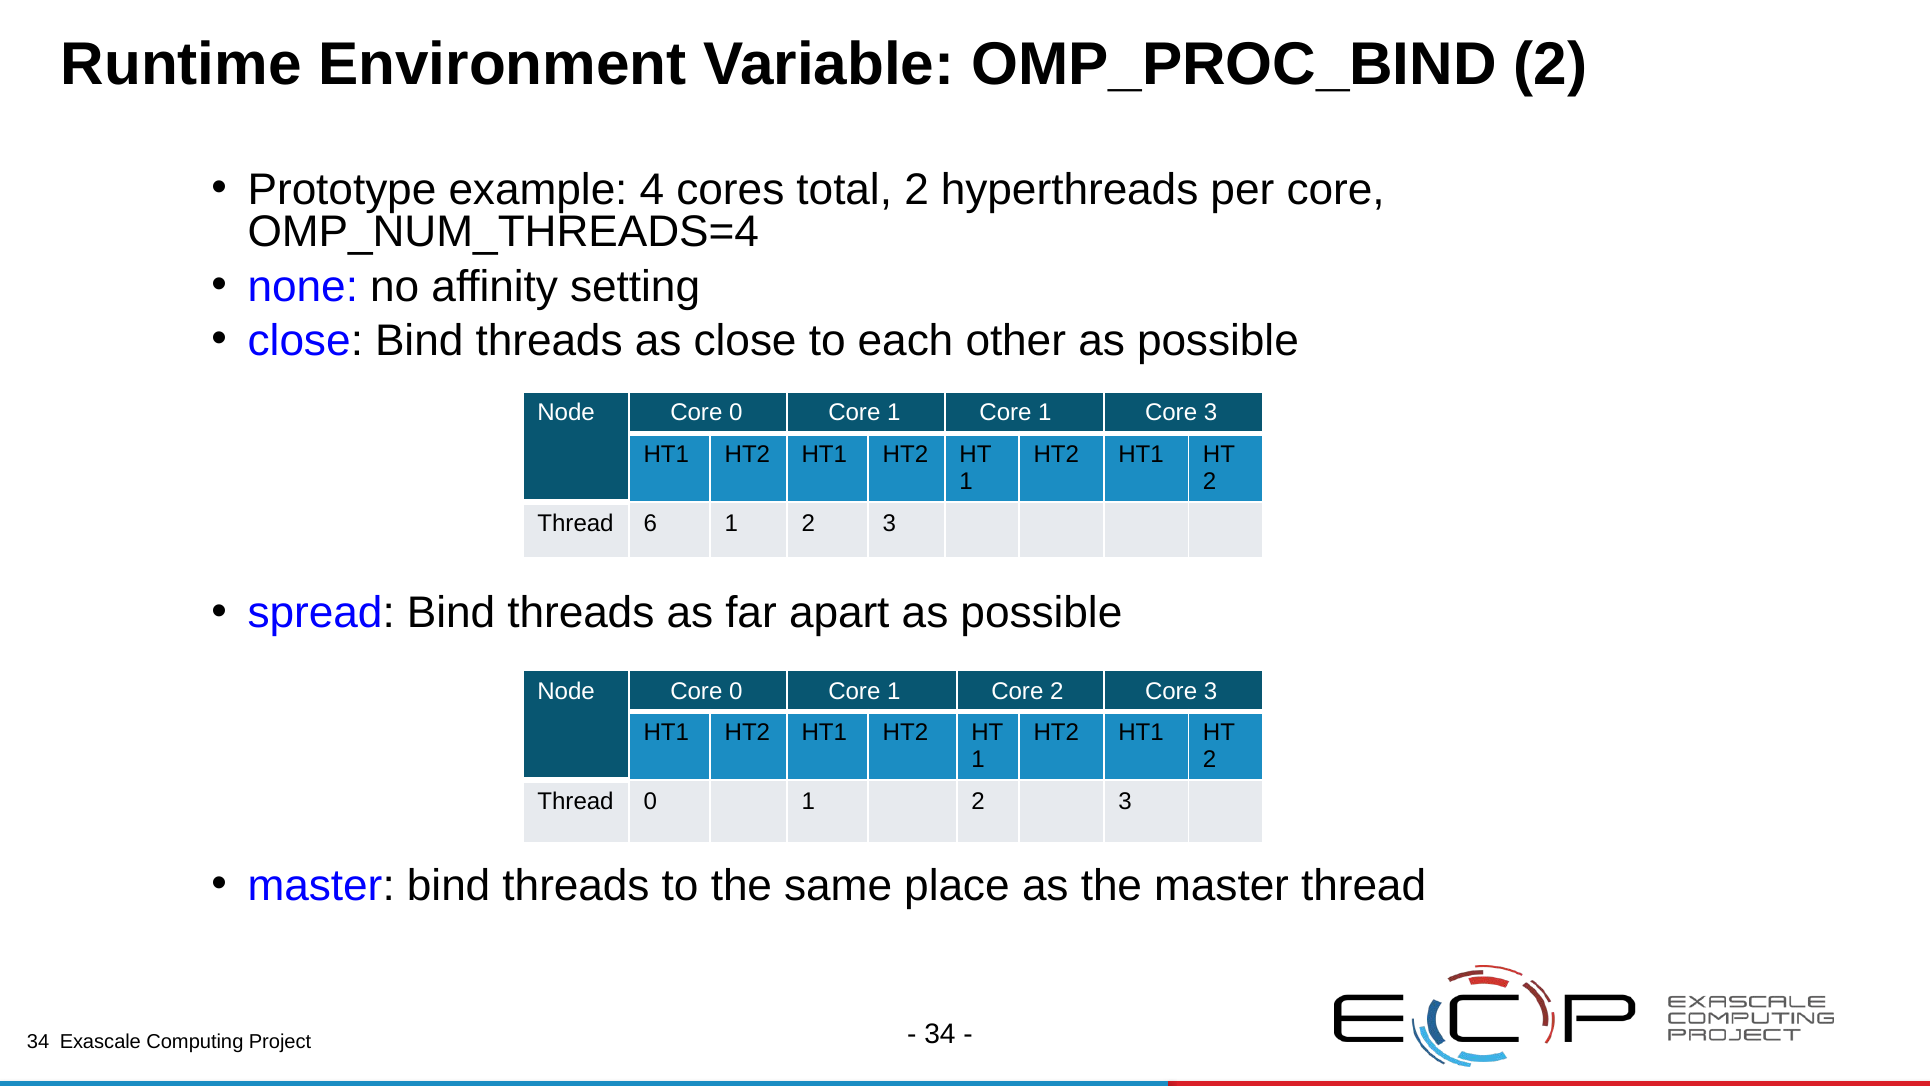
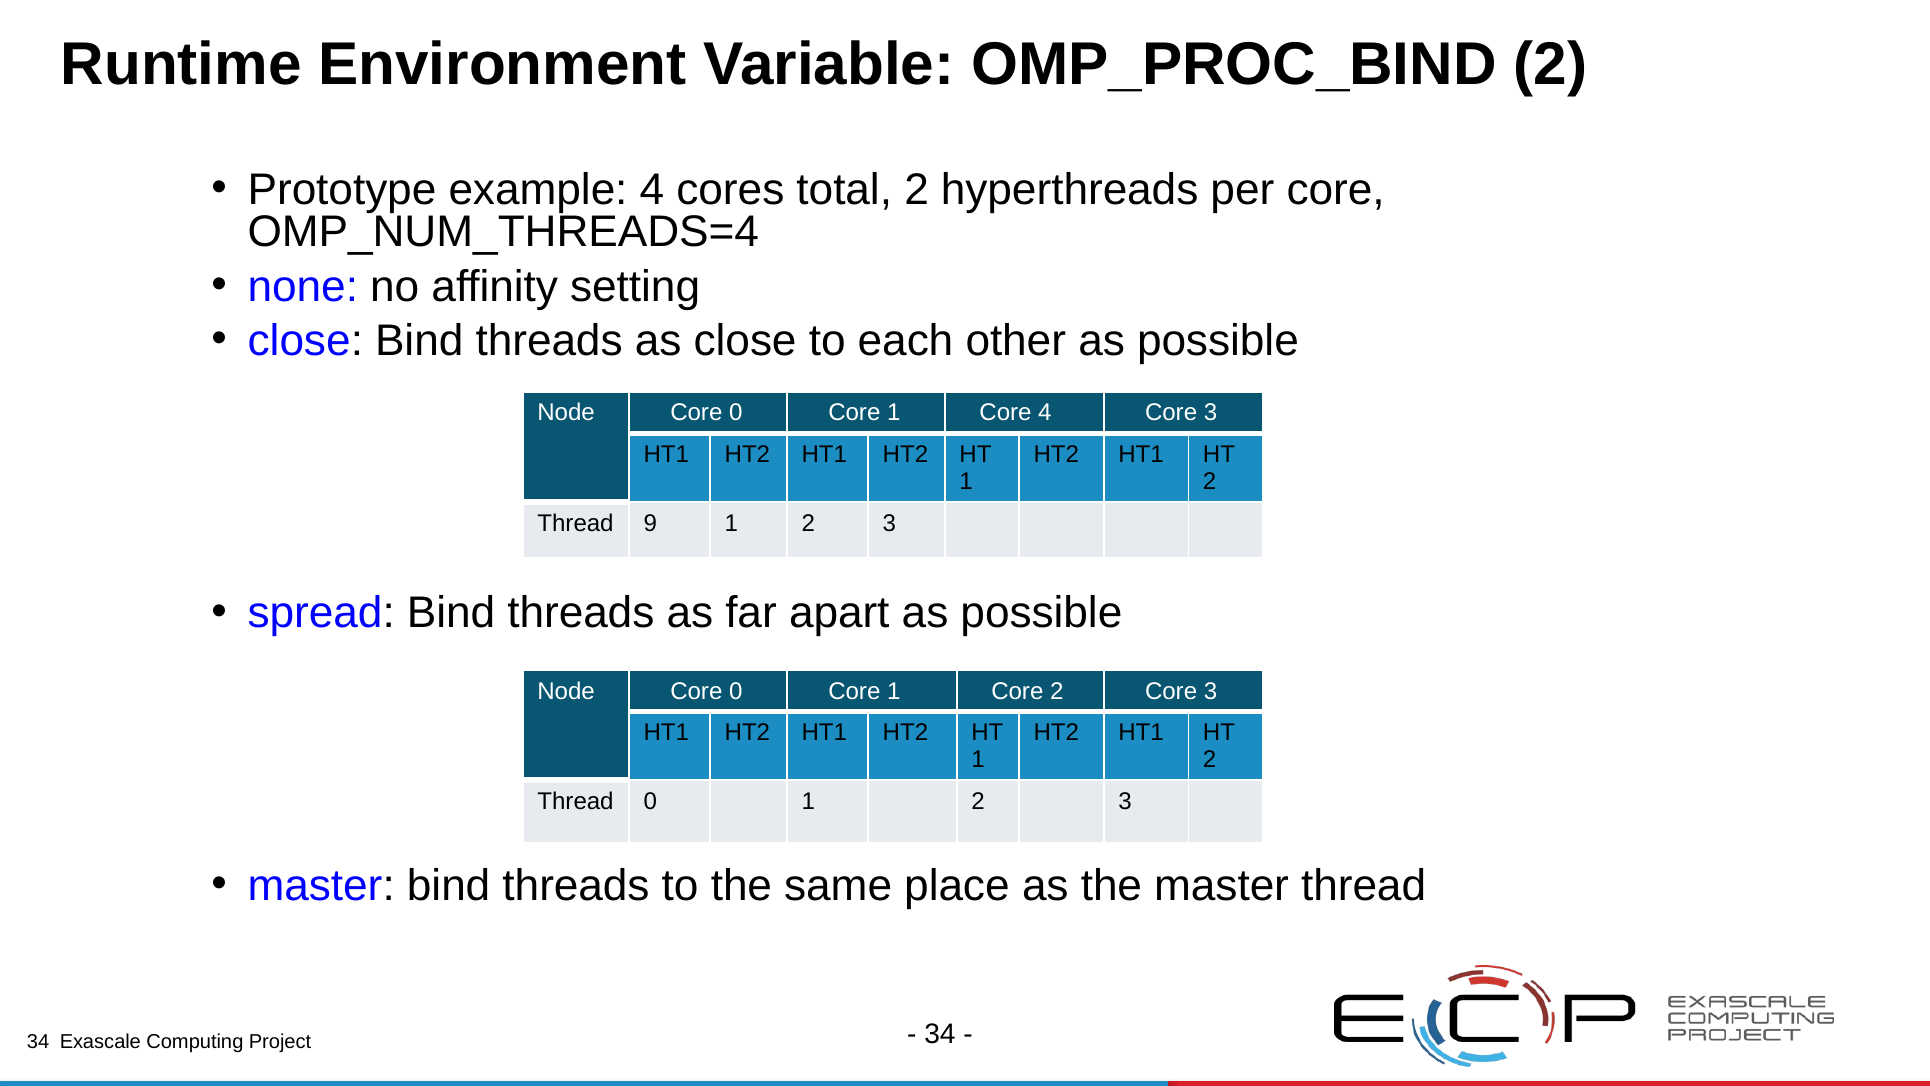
1 Core 1: 1 -> 4
6: 6 -> 9
